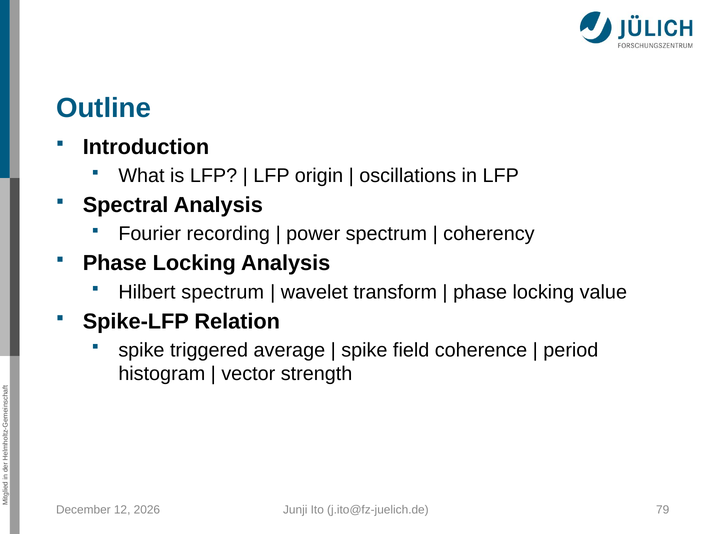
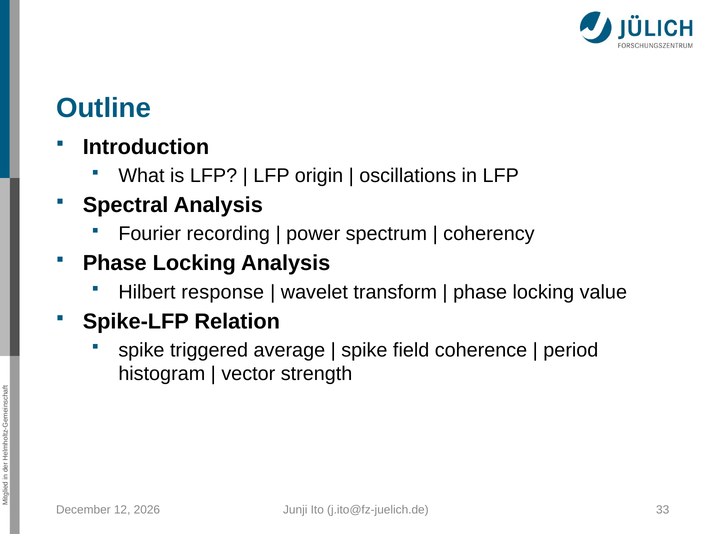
Hilbert spectrum: spectrum -> response
79: 79 -> 33
